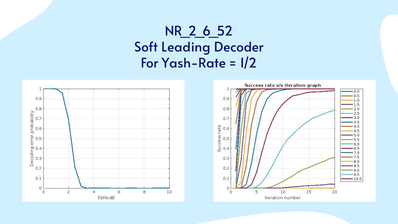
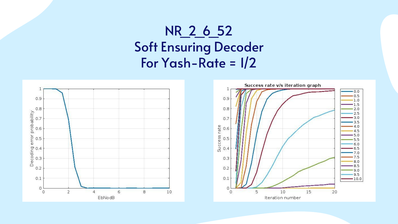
Leading: Leading -> Ensuring
